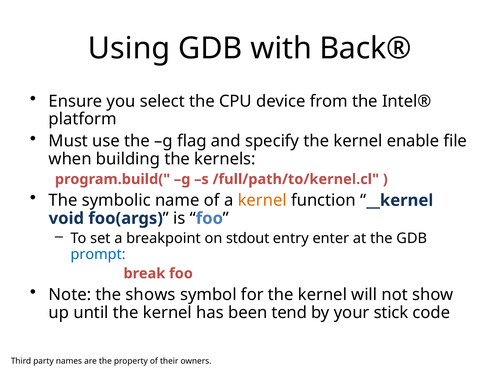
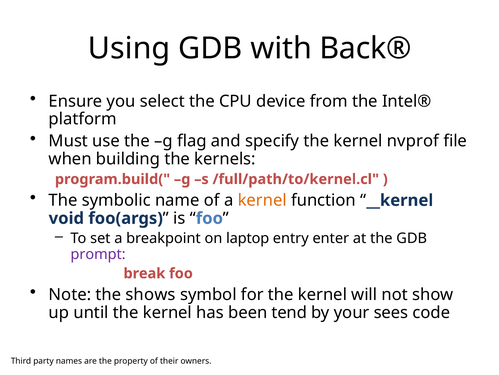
enable: enable -> nvprof
stdout: stdout -> laptop
prompt colour: blue -> purple
stick: stick -> sees
